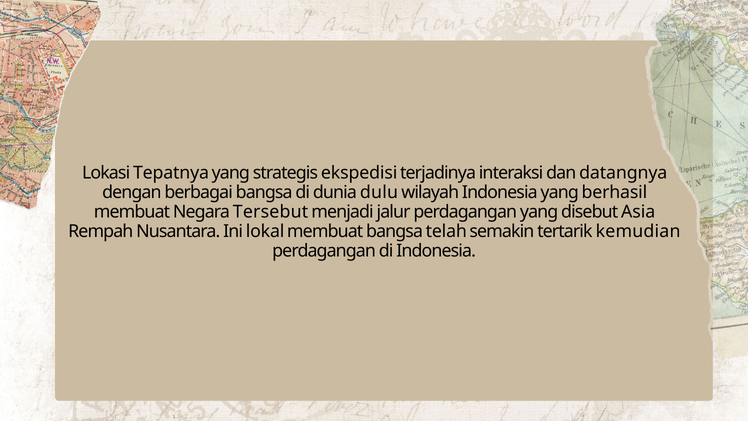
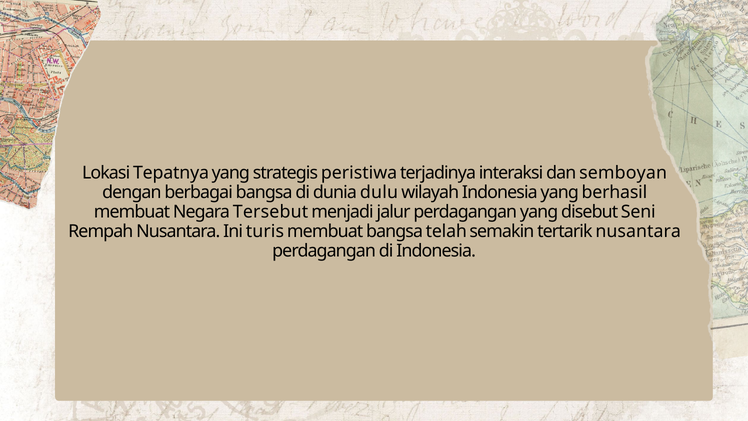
ekspedisi: ekspedisi -> peristiwa
datangnya: datangnya -> semboyan
Asia: Asia -> Seni
lokal: lokal -> turis
tertarik kemudian: kemudian -> nusantara
